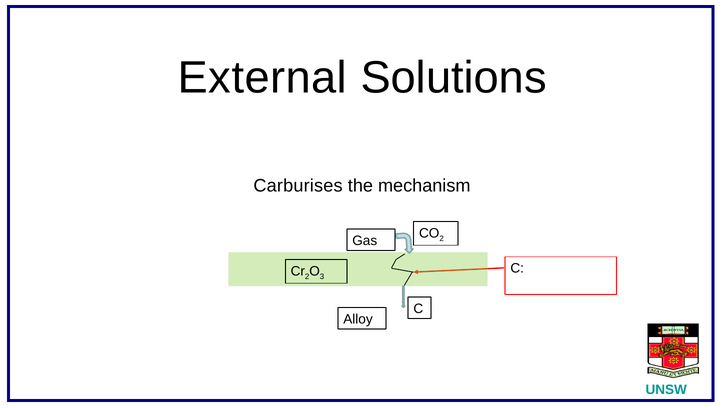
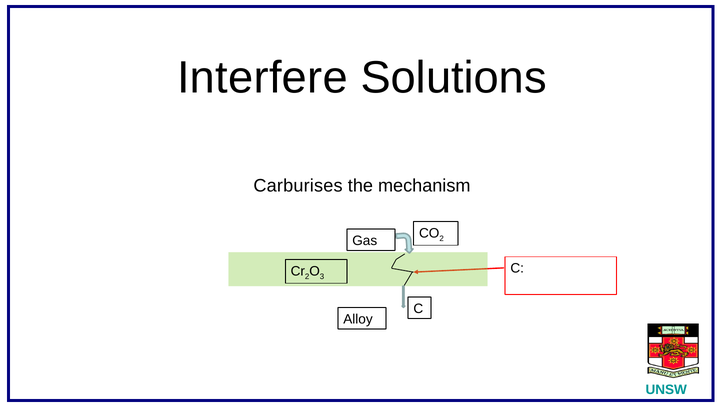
External: External -> Interfere
